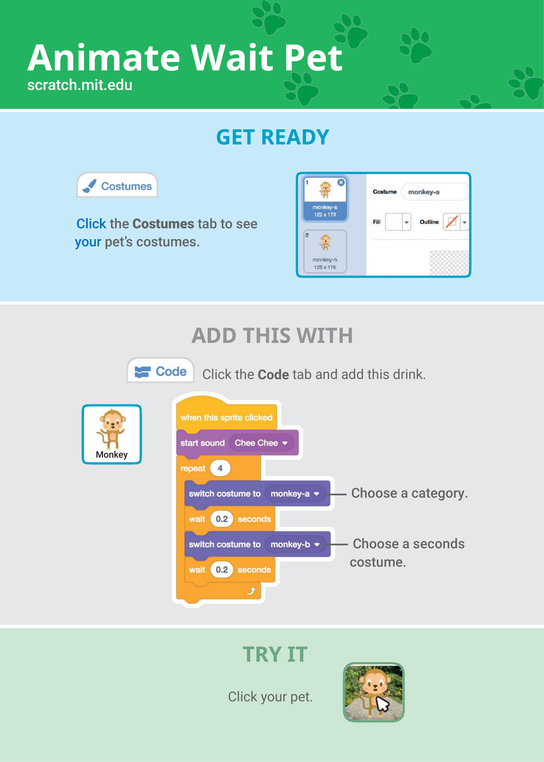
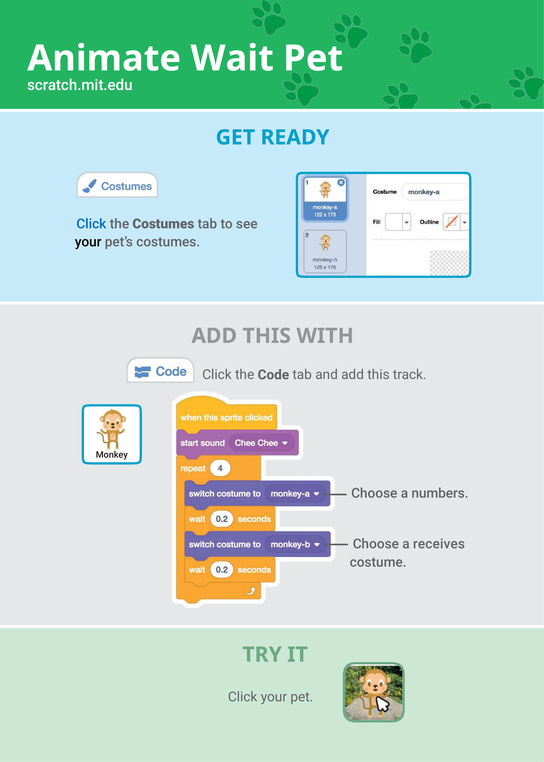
your at (88, 242) colour: blue -> black
drink: drink -> track
category: category -> numbers
seconds: seconds -> receives
